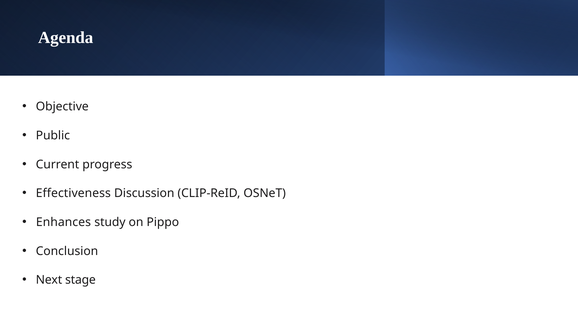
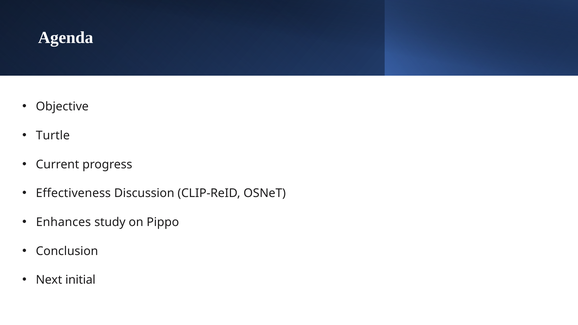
Public: Public -> Turtle
stage: stage -> initial
